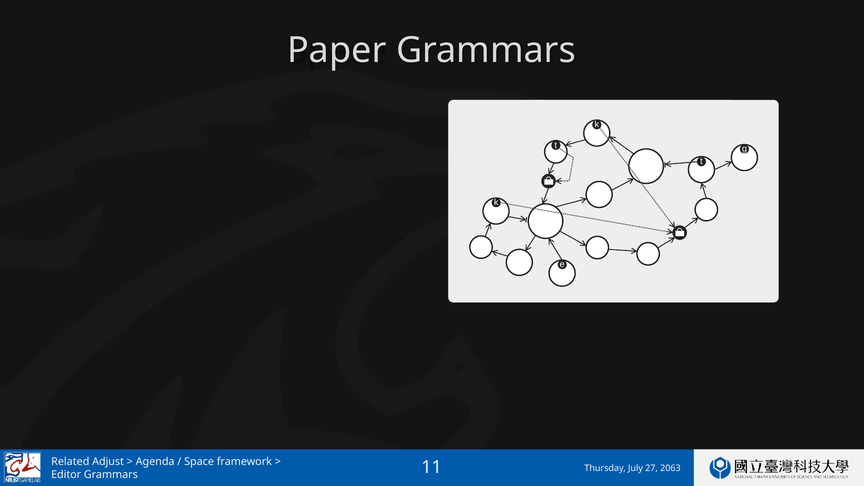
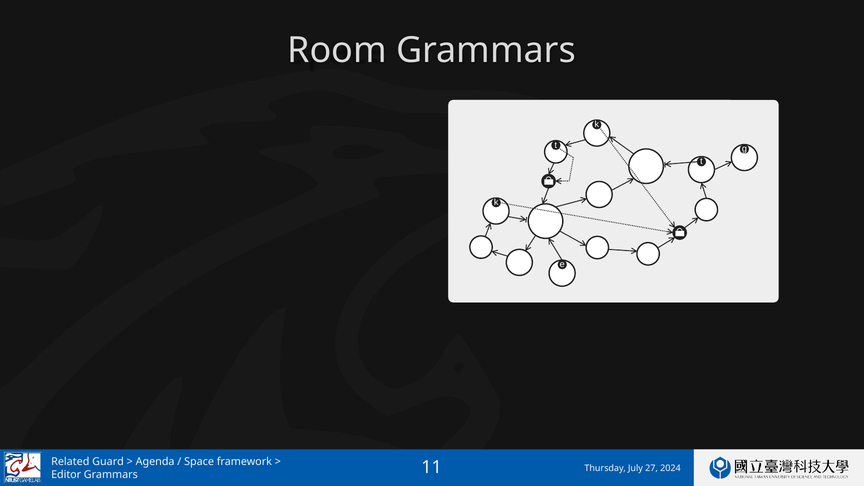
Paper: Paper -> Room
Adjust: Adjust -> Guard
2063: 2063 -> 2024
